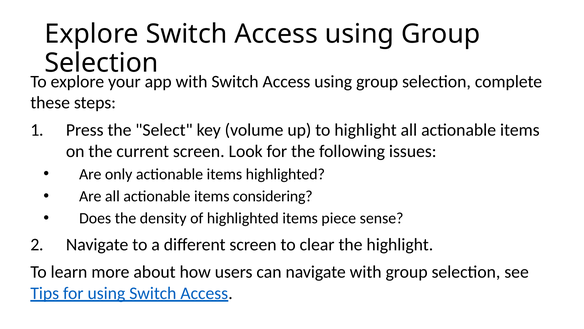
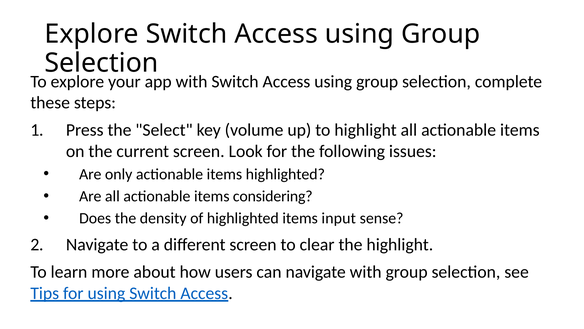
piece: piece -> input
